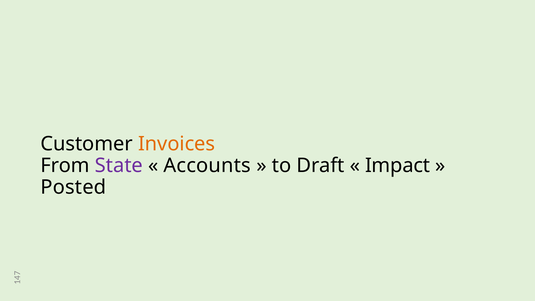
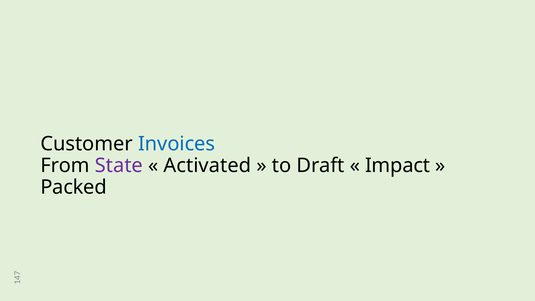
Invoices colour: orange -> blue
Accounts: Accounts -> Activated
Posted: Posted -> Packed
